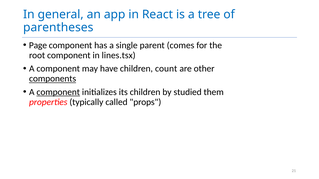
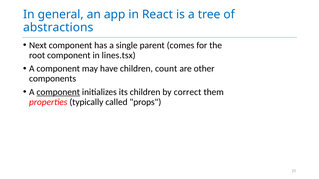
parentheses: parentheses -> abstractions
Page: Page -> Next
components underline: present -> none
studied: studied -> correct
